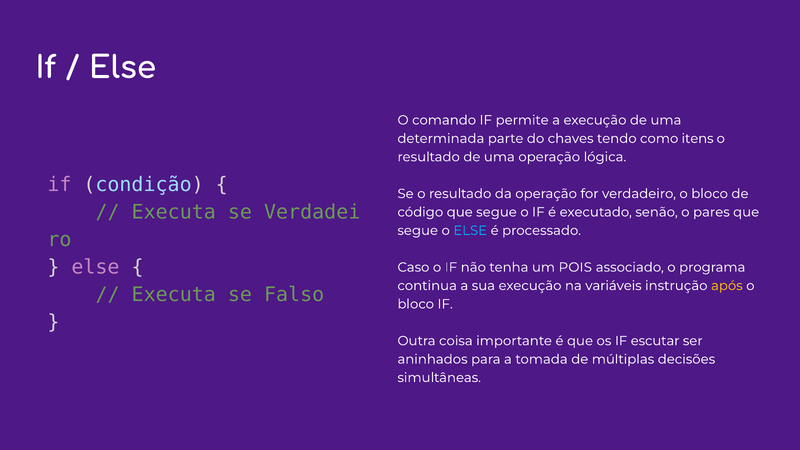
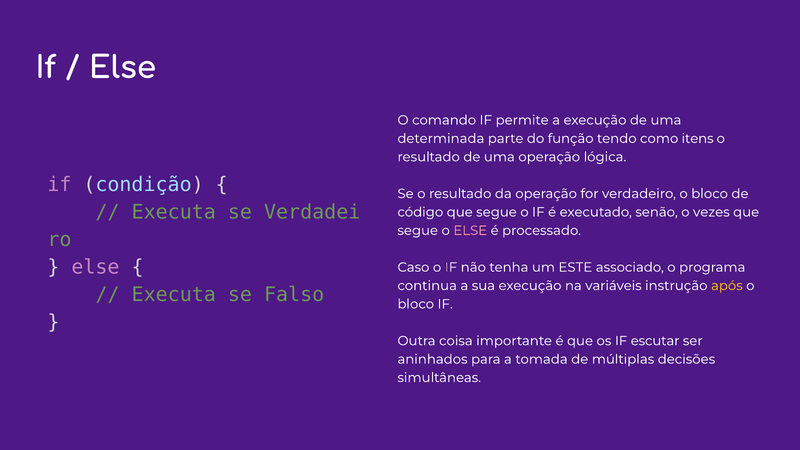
chaves: chaves -> função
pares: pares -> vezes
ELSE at (470, 231) colour: light blue -> pink
POIS: POIS -> ESTE
